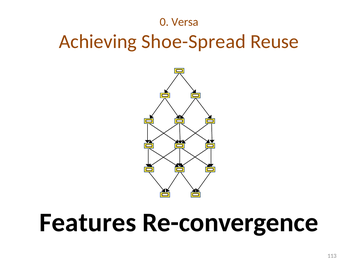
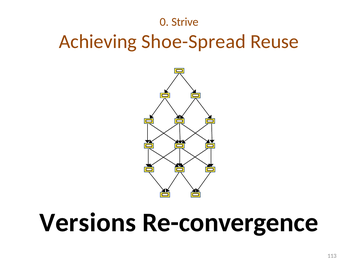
Versa: Versa -> Strive
Features: Features -> Versions
